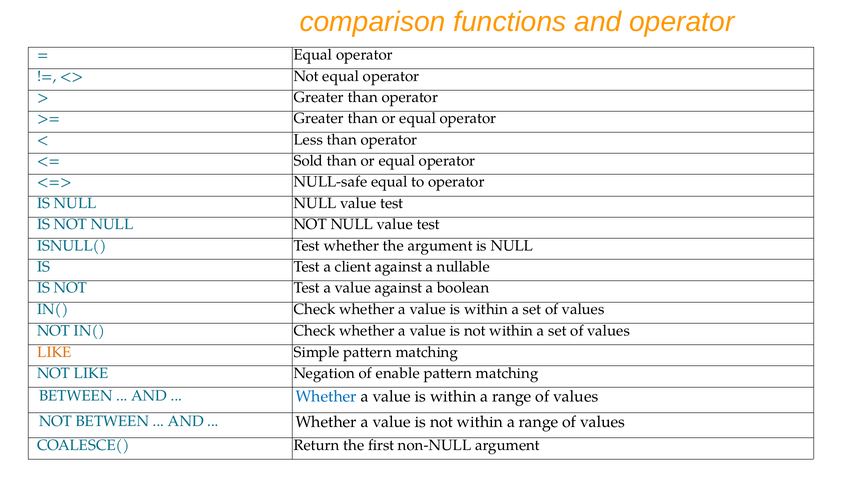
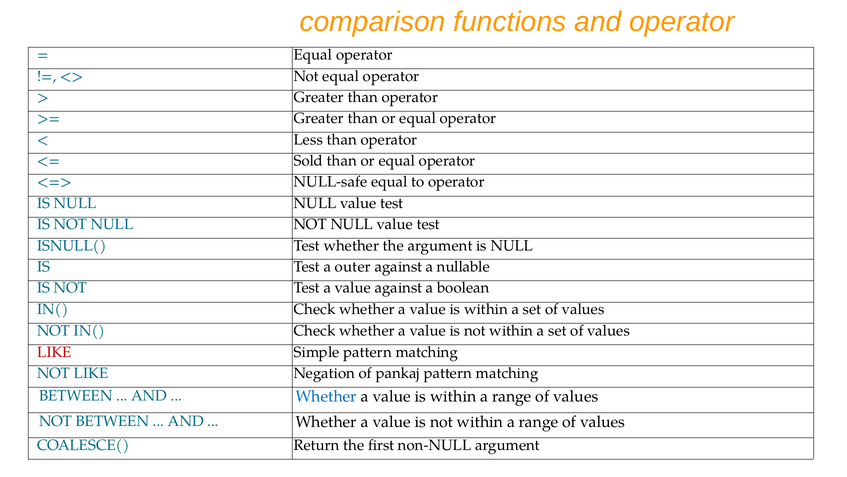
client: client -> outer
LIKE at (54, 352) colour: orange -> red
enable: enable -> pankaj
